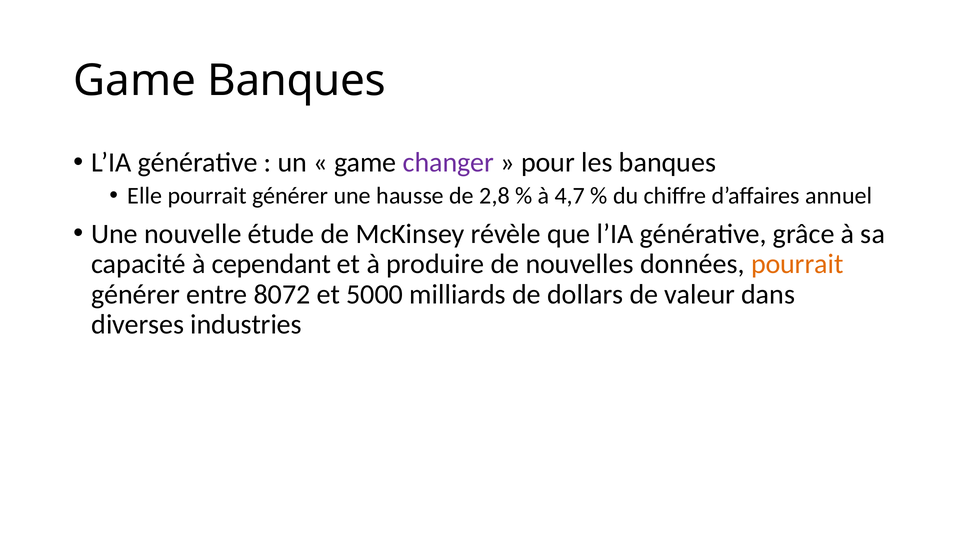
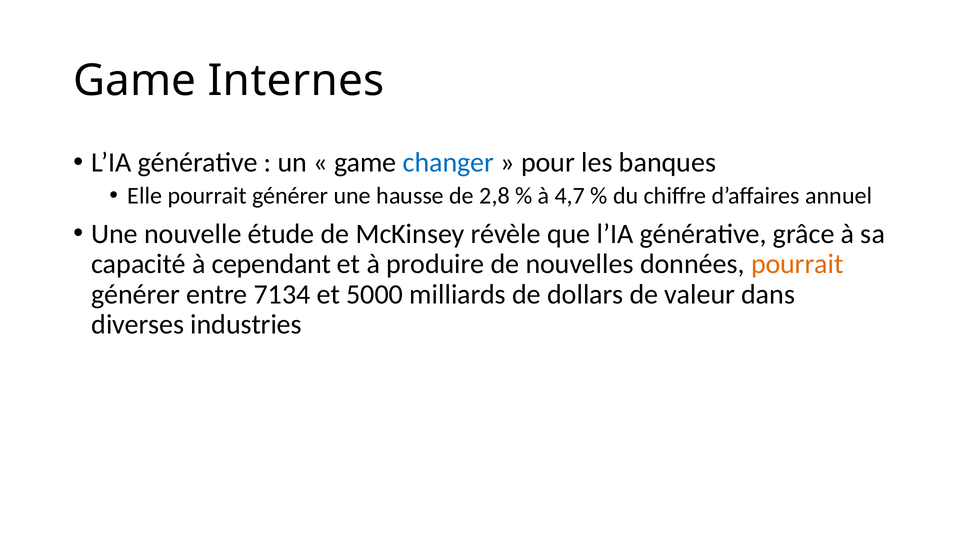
Game Banques: Banques -> Internes
changer colour: purple -> blue
8072: 8072 -> 7134
